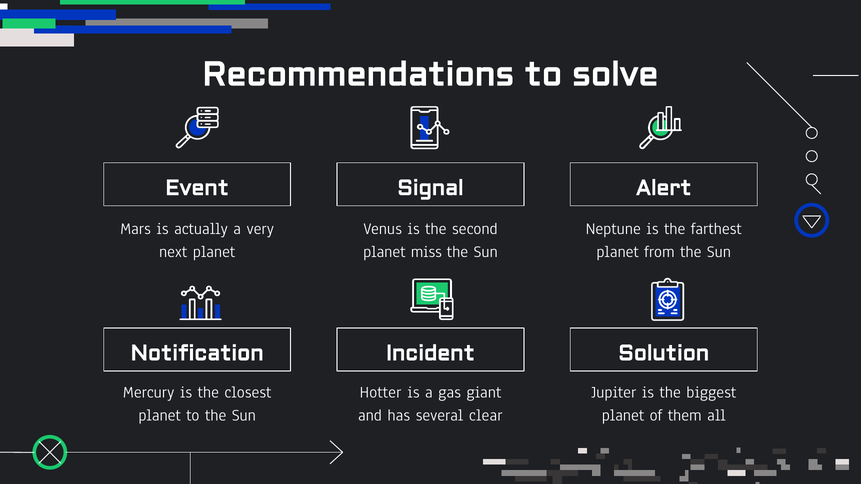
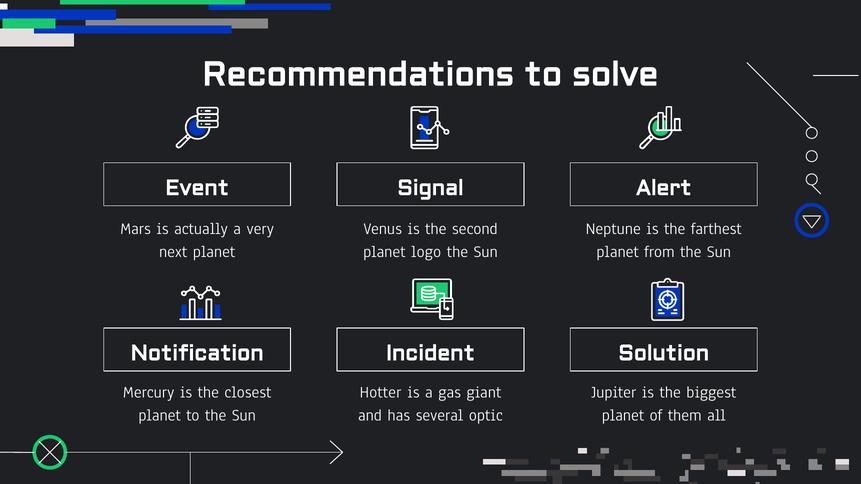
miss: miss -> logo
clear: clear -> optic
